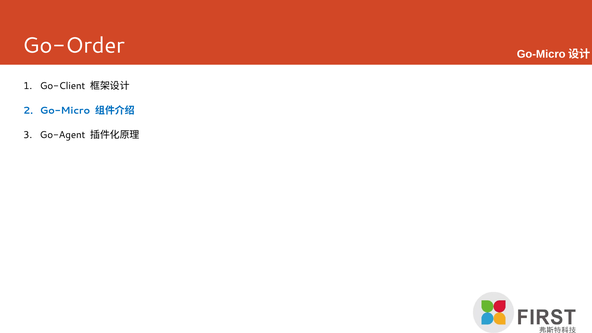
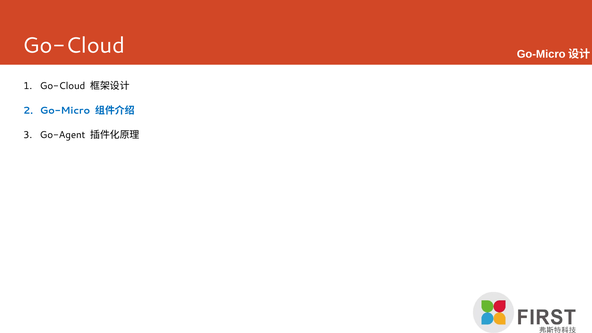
Go-Order at (74, 46): Go-Order -> Go-Cloud
Go-Client at (63, 86): Go-Client -> Go-Cloud
